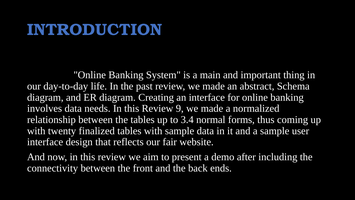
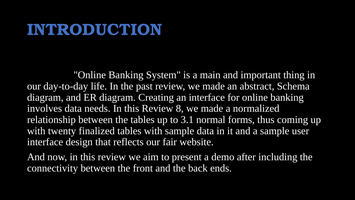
9: 9 -> 8
3.4: 3.4 -> 3.1
